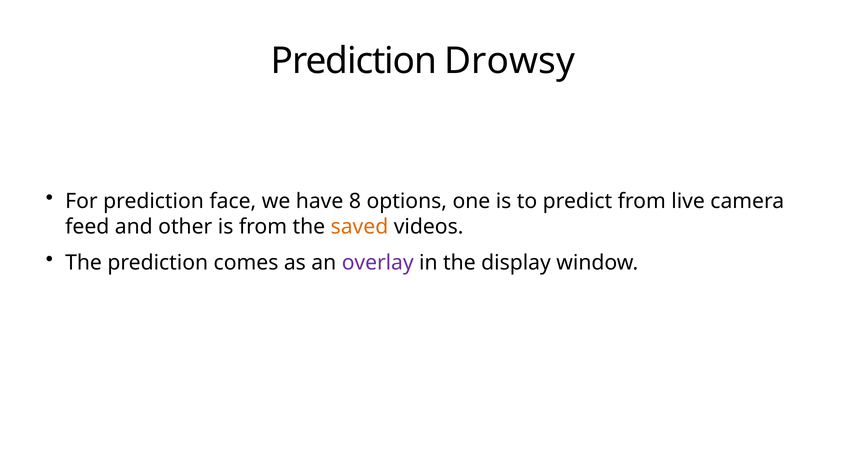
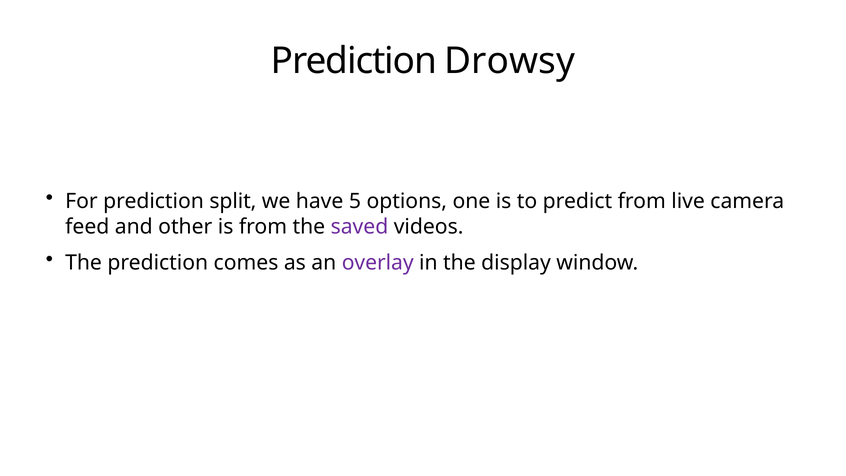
face: face -> split
8: 8 -> 5
saved colour: orange -> purple
